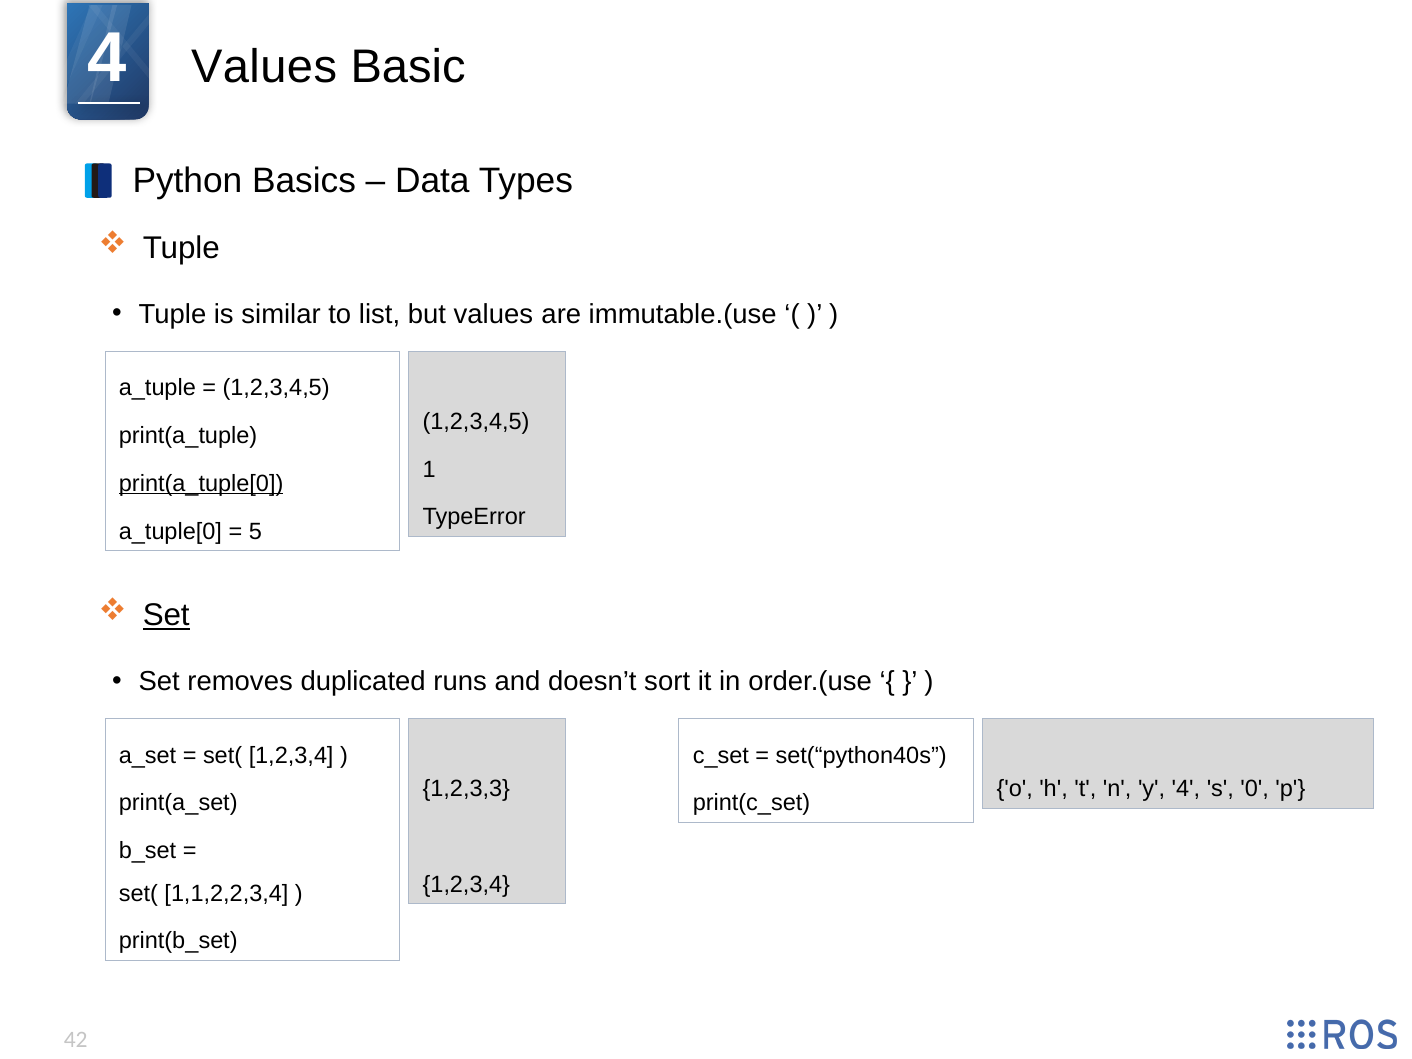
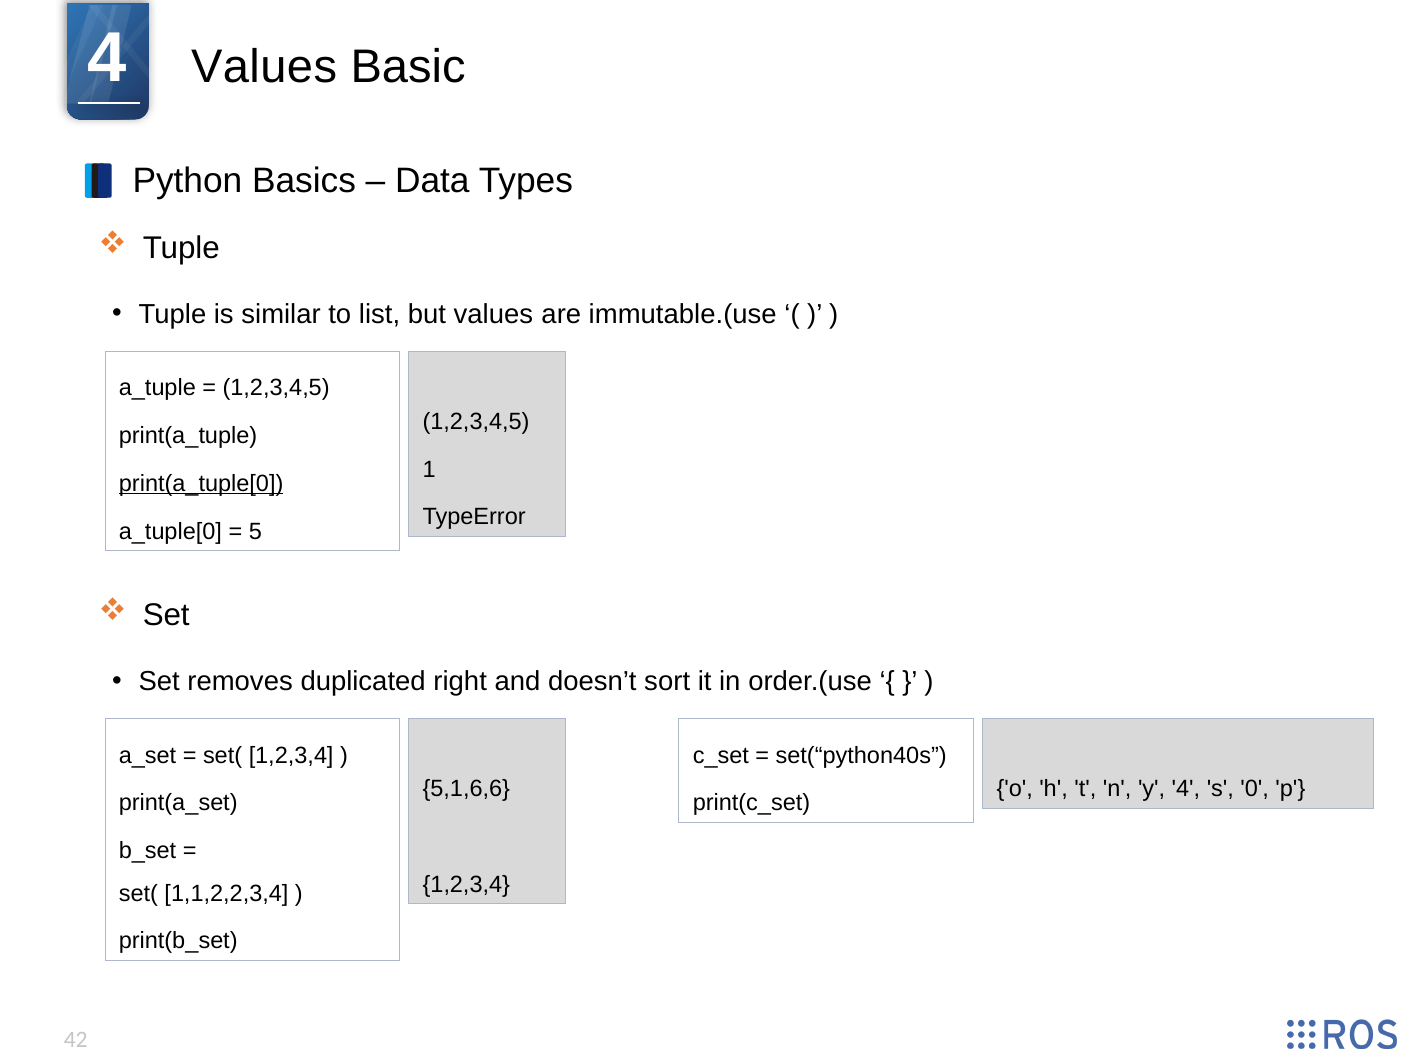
Set at (166, 615) underline: present -> none
runs: runs -> right
1,2,3,3: 1,2,3,3 -> 5,1,6,6
